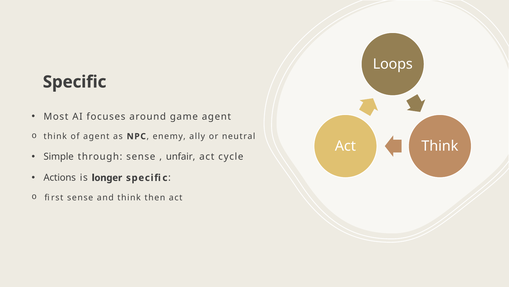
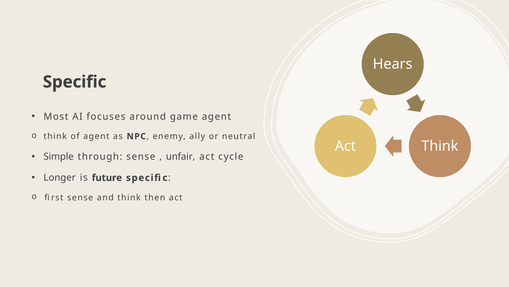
Loops: Loops -> Hears
Actions: Actions -> Longer
longer: longer -> future
